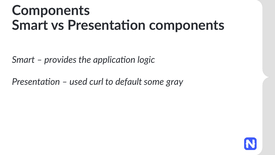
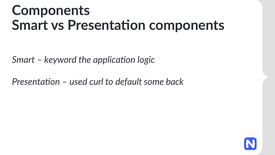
provides: provides -> keyword
gray: gray -> back
